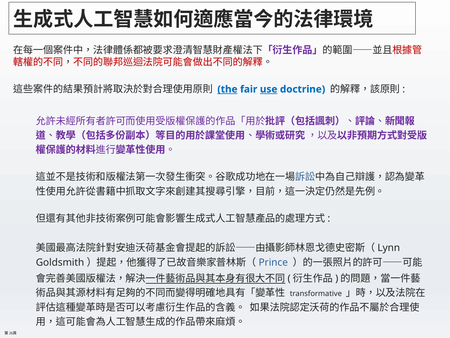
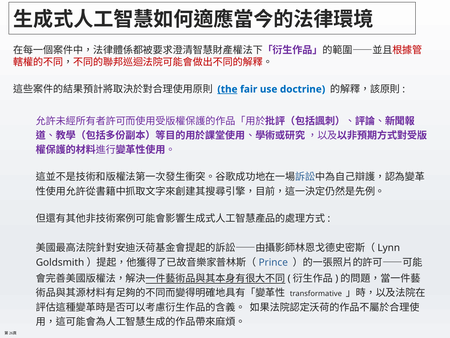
use underline: present -> none
